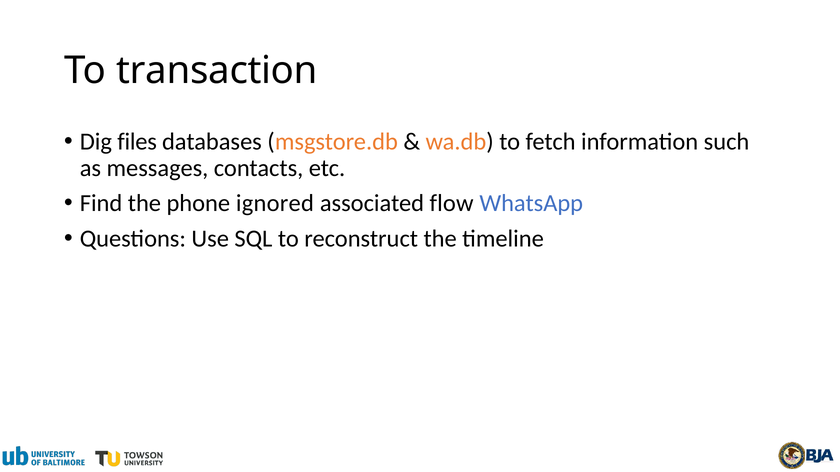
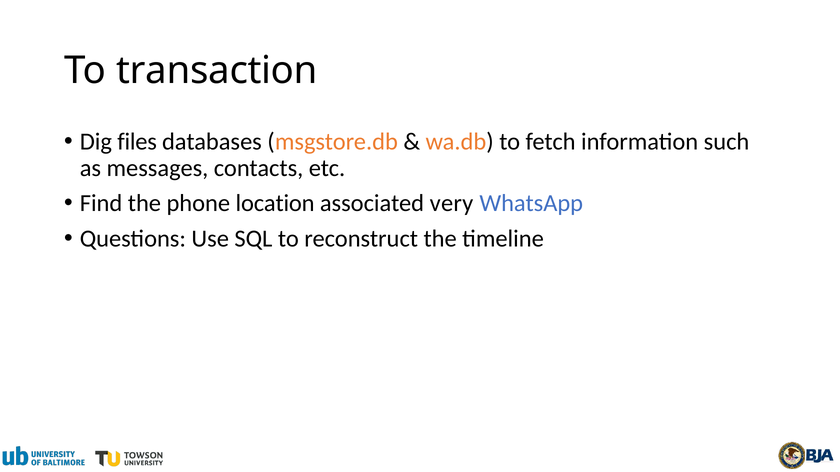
ignored: ignored -> location
flow: flow -> very
